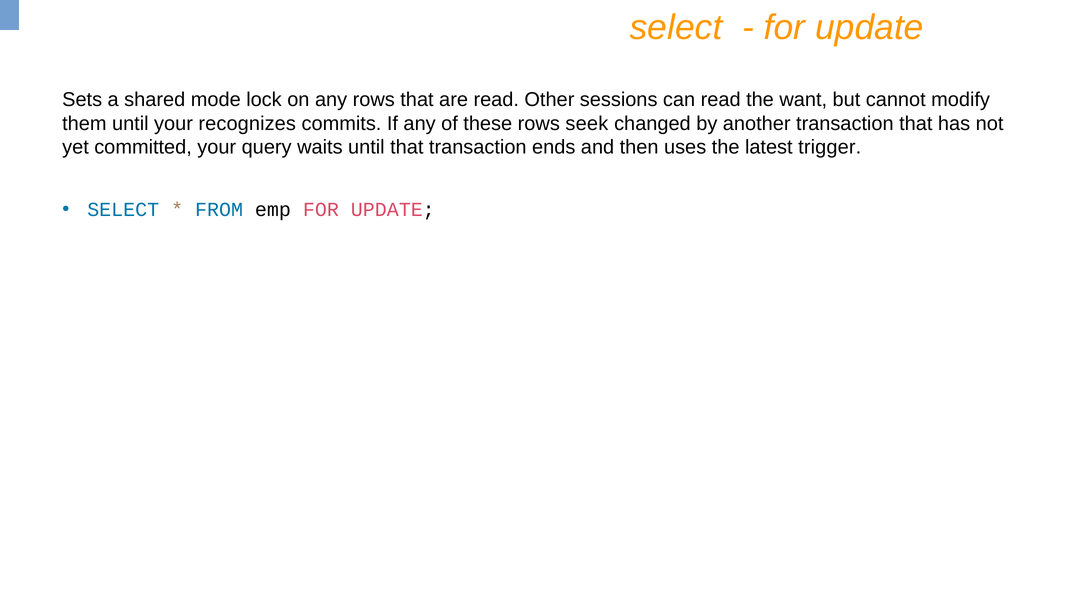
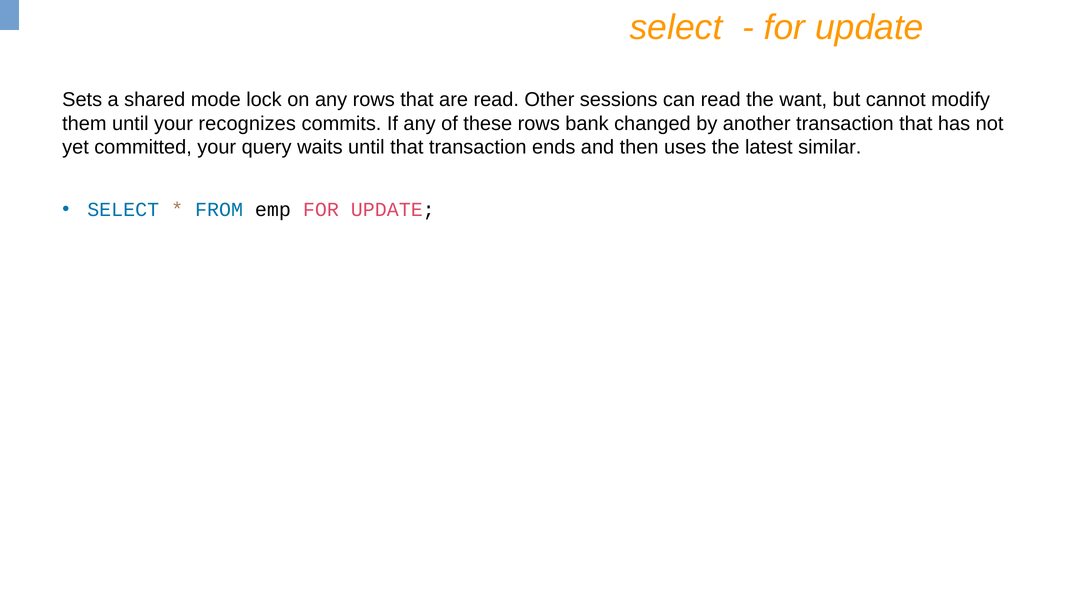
seek: seek -> bank
trigger: trigger -> similar
